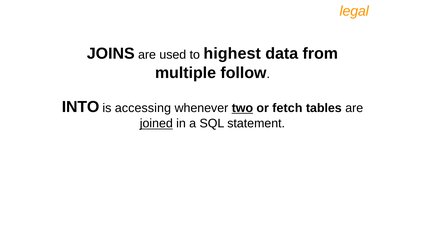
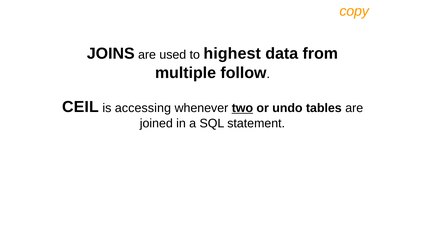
legal: legal -> copy
INTO: INTO -> CEIL
fetch: fetch -> undo
joined underline: present -> none
